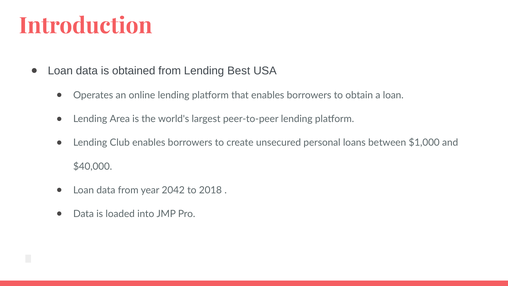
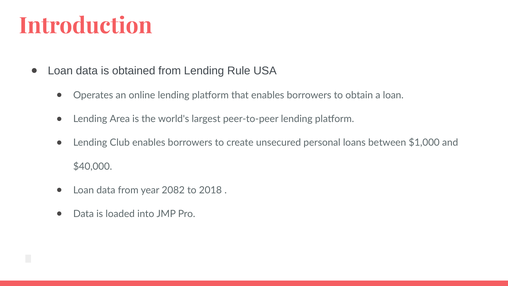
Best: Best -> Rule
2042: 2042 -> 2082
